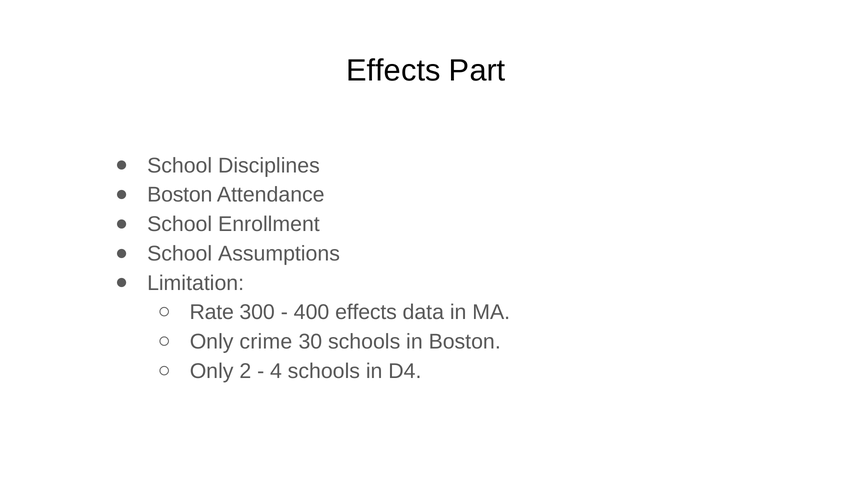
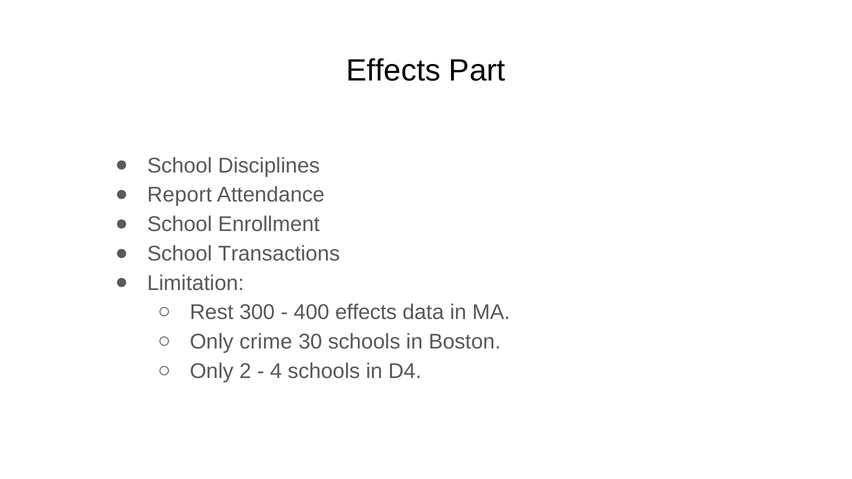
Boston at (180, 195): Boston -> Report
Assumptions: Assumptions -> Transactions
Rate: Rate -> Rest
